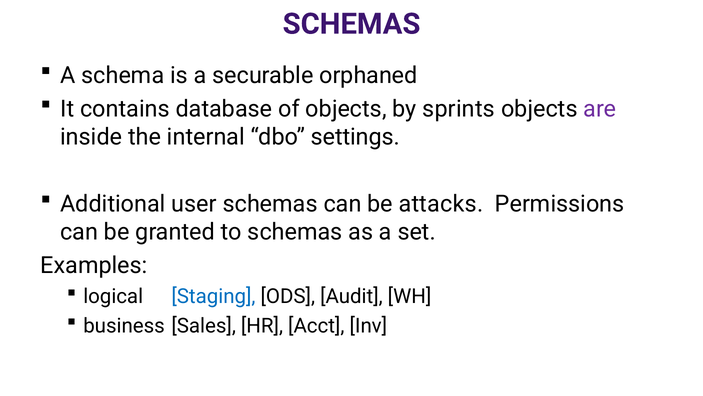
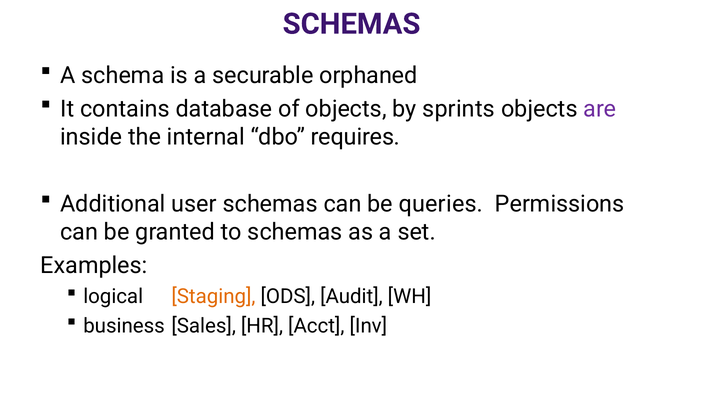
settings: settings -> requires
attacks: attacks -> queries
Staging colour: blue -> orange
